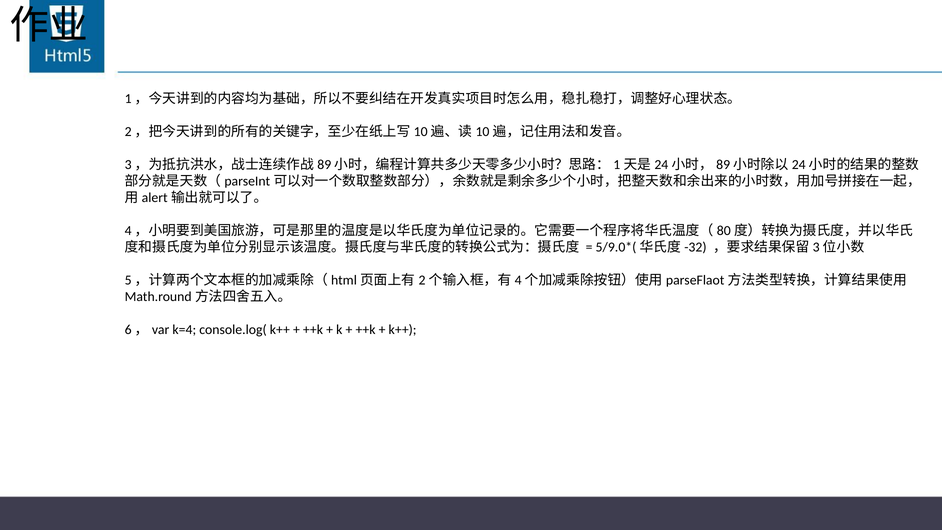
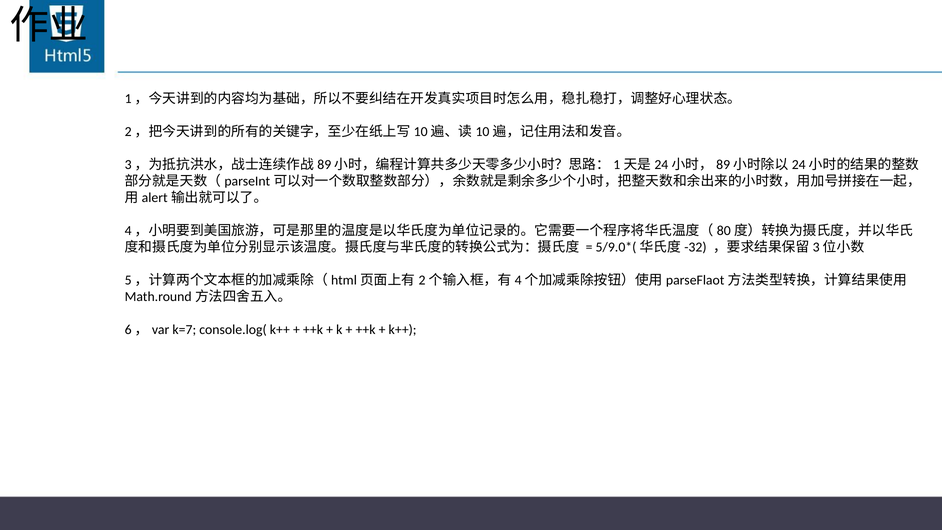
k=4: k=4 -> k=7
